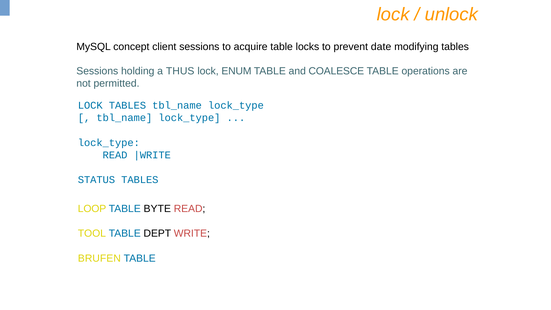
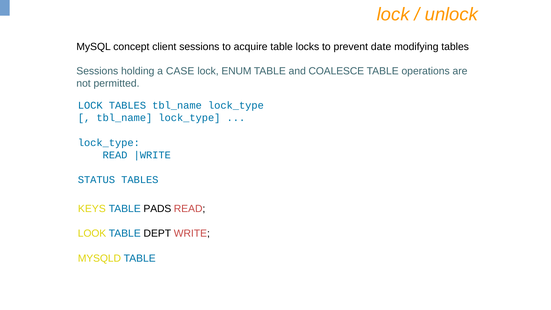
THUS: THUS -> CASE
LOOP: LOOP -> KEYS
BYTE: BYTE -> PADS
TOOL: TOOL -> LOOK
BRUFEN: BRUFEN -> MYSQLD
